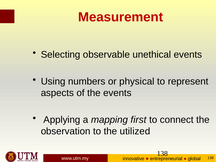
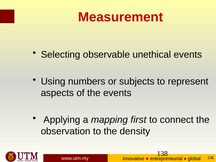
physical: physical -> subjects
utilized: utilized -> density
